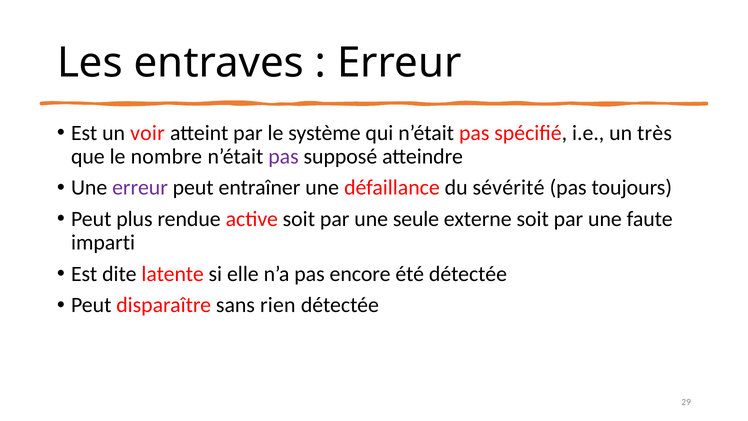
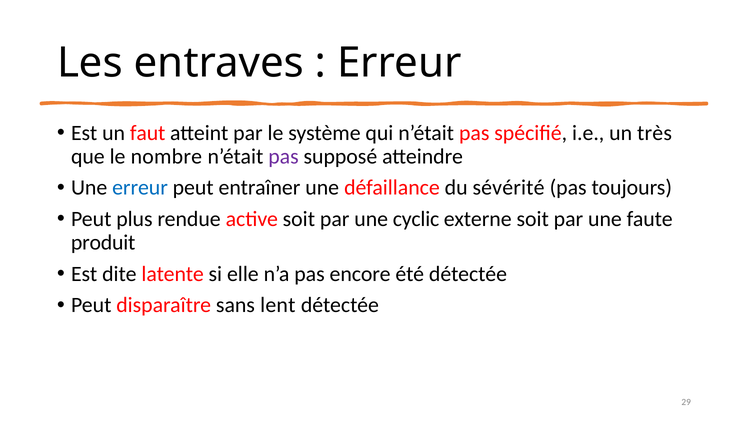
voir: voir -> faut
erreur at (140, 188) colour: purple -> blue
seule: seule -> cyclic
imparti: imparti -> produit
rien: rien -> lent
